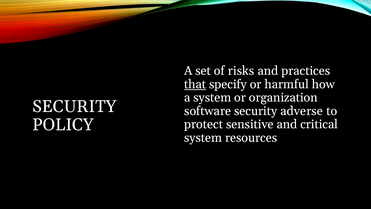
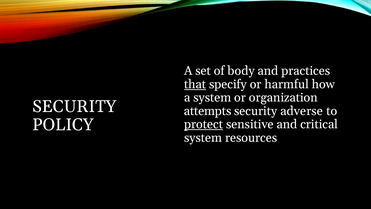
risks: risks -> body
software: software -> attempts
protect underline: none -> present
